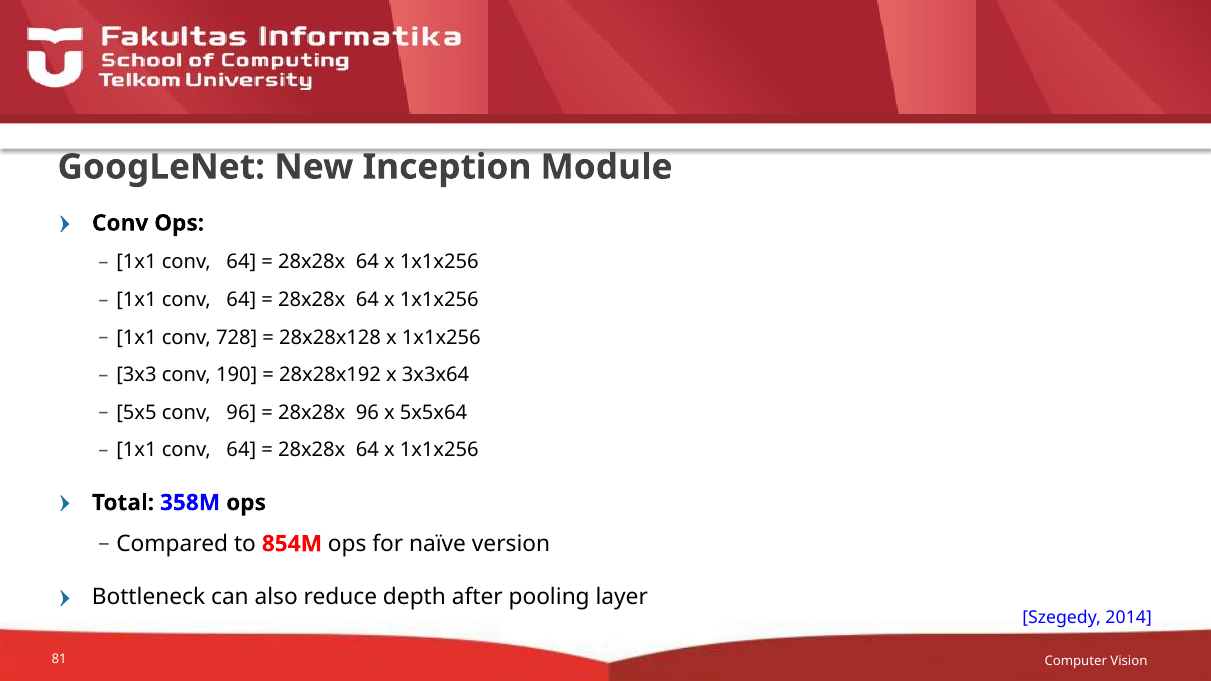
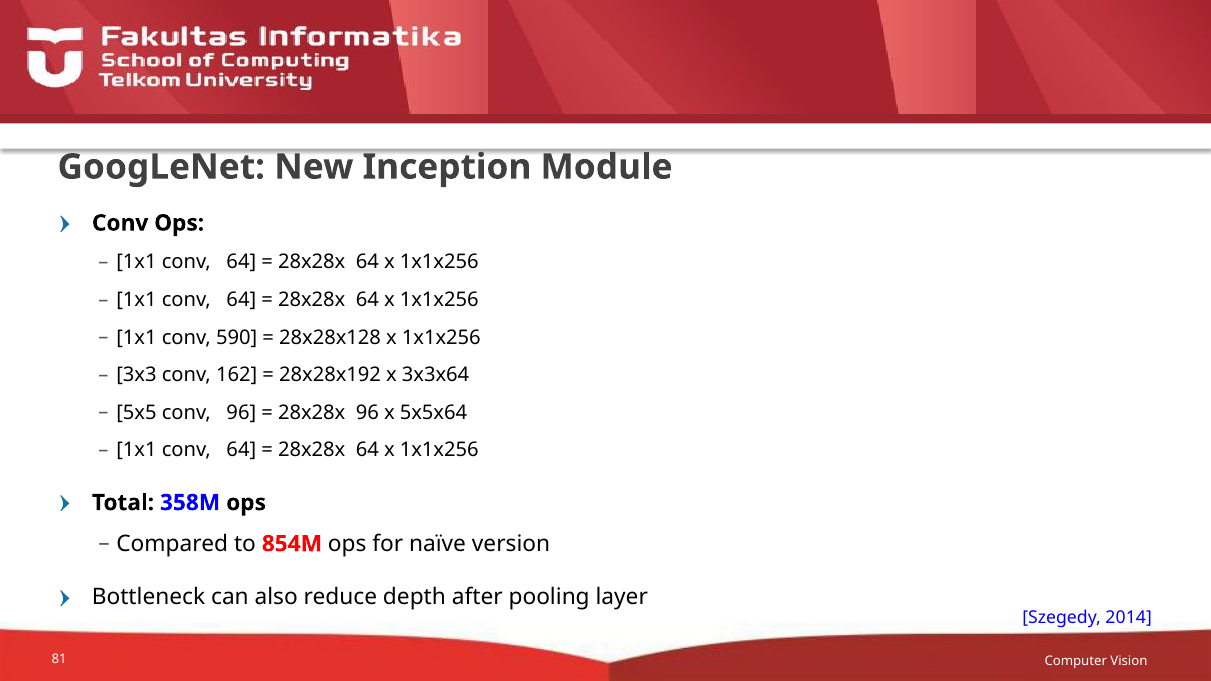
728: 728 -> 590
190: 190 -> 162
